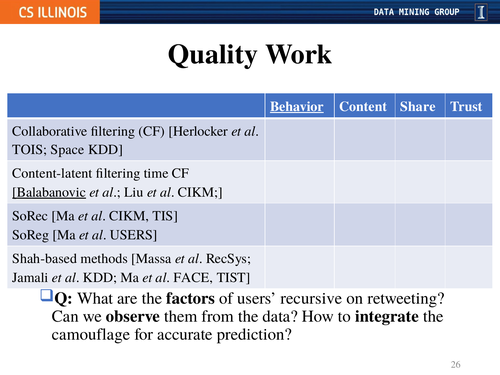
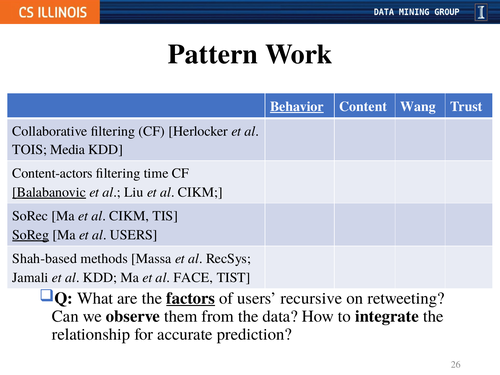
Quality: Quality -> Pattern
Share: Share -> Wang
Space: Space -> Media
Content-latent: Content-latent -> Content-actors
SoReg underline: none -> present
factors underline: none -> present
camouflage: camouflage -> relationship
